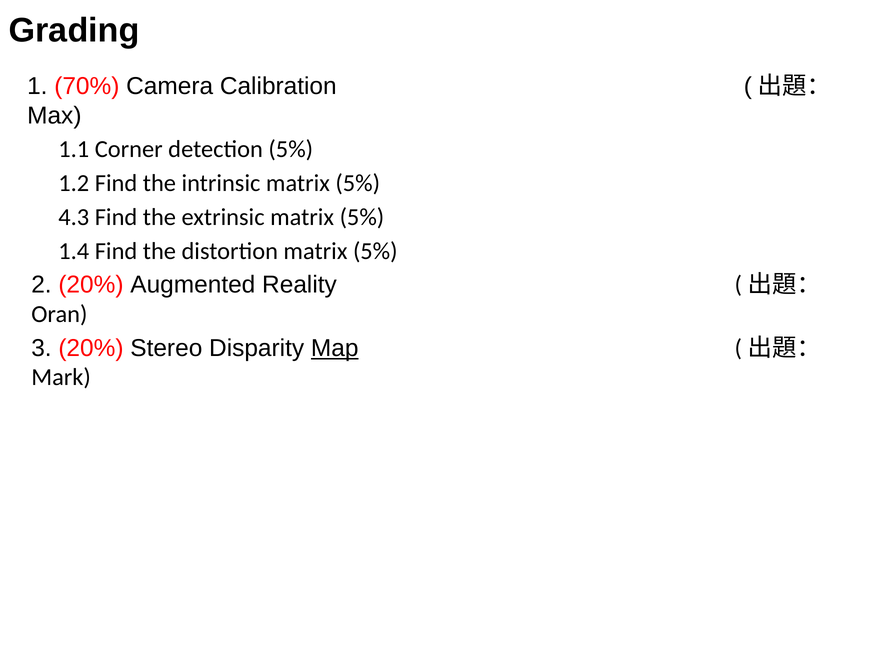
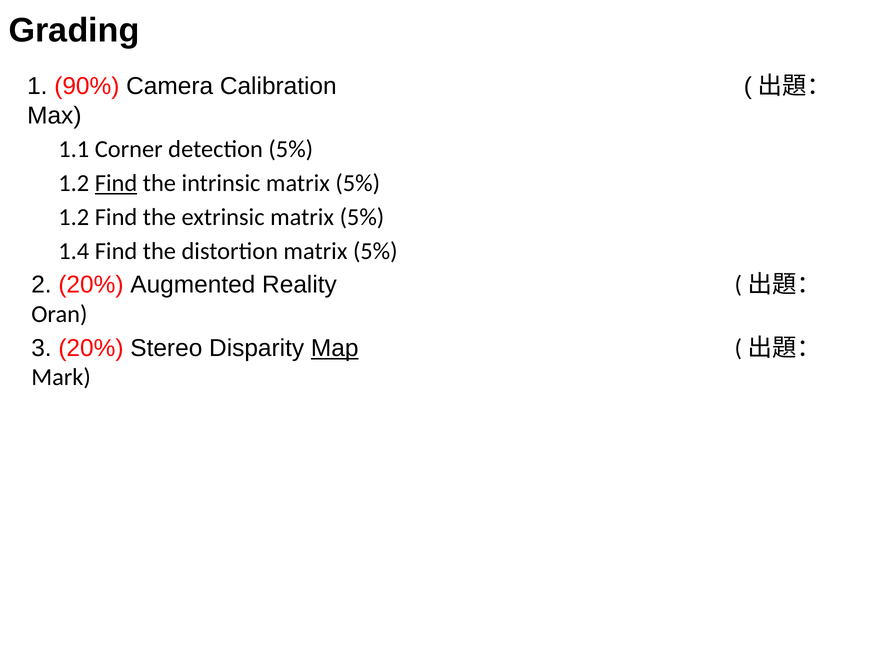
70%: 70% -> 90%
Find at (116, 183) underline: none -> present
4.3 at (74, 217): 4.3 -> 1.2
